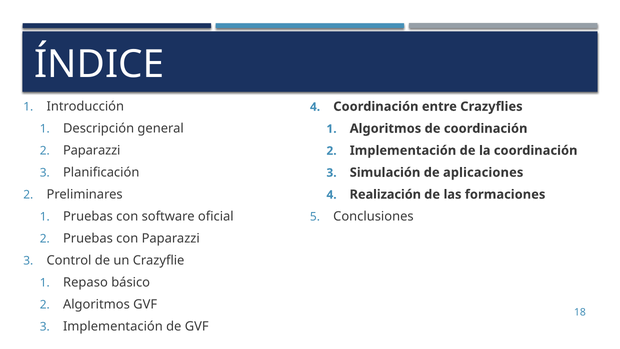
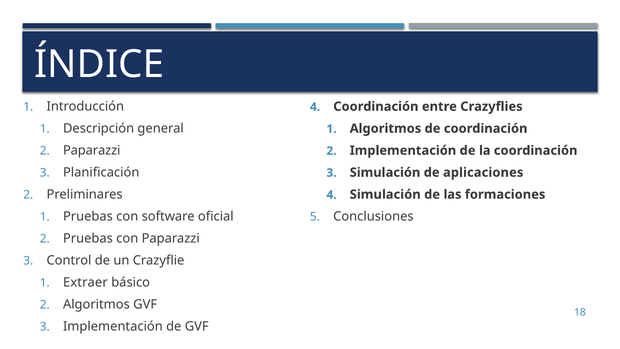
Realización at (385, 194): Realización -> Simulación
Repaso: Repaso -> Extraer
